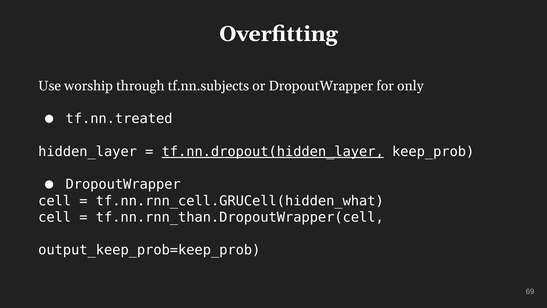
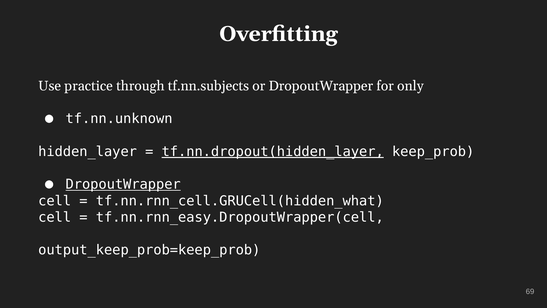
worship: worship -> practice
tf.nn.treated: tf.nn.treated -> tf.nn.unknown
DropoutWrapper at (123, 184) underline: none -> present
tf.nn.rnn_than.DropoutWrapper(cell: tf.nn.rnn_than.DropoutWrapper(cell -> tf.nn.rnn_easy.DropoutWrapper(cell
